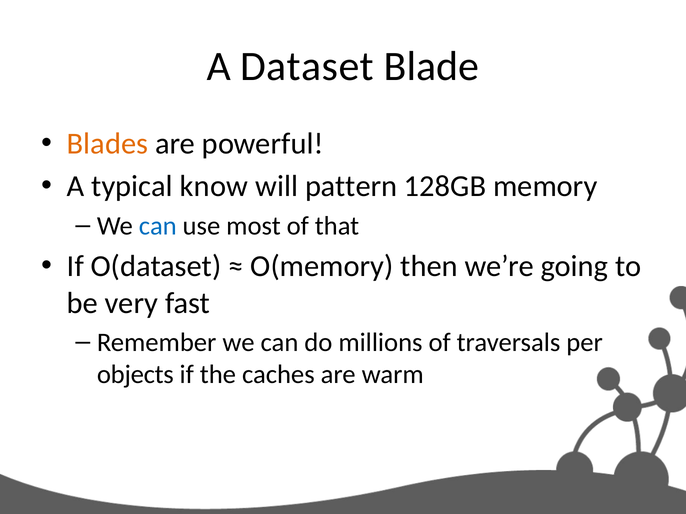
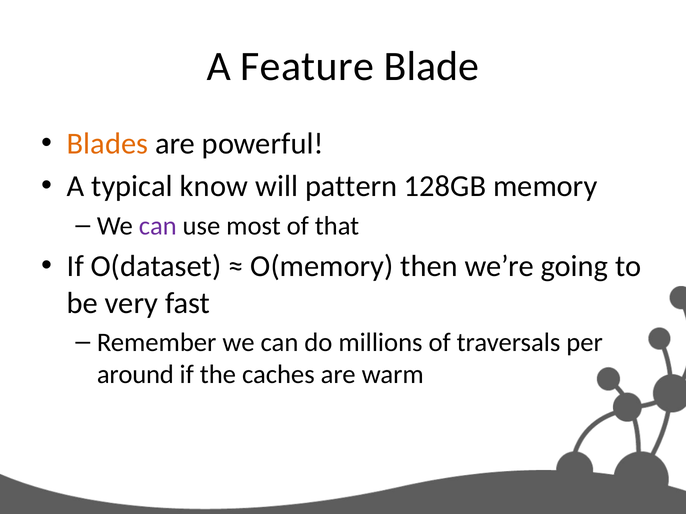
Dataset: Dataset -> Feature
can at (158, 226) colour: blue -> purple
objects: objects -> around
